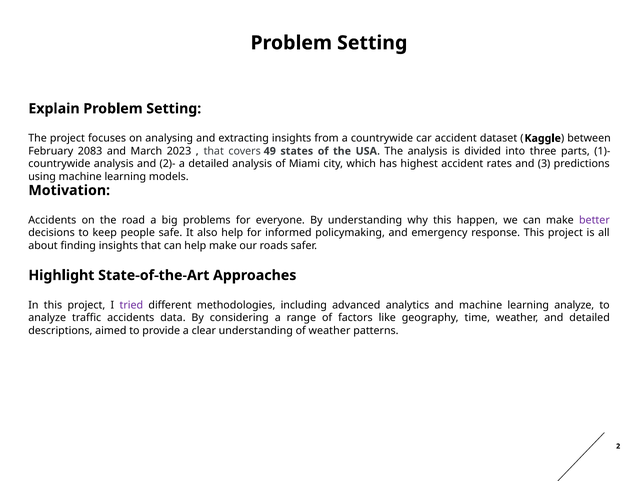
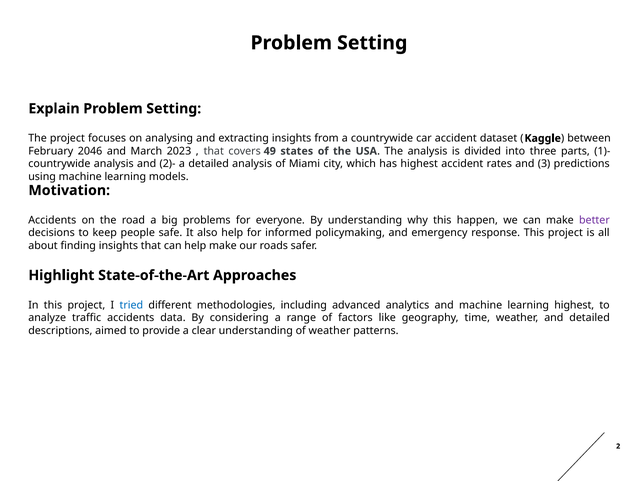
2083: 2083 -> 2046
tried colour: purple -> blue
learning analyze: analyze -> highest
